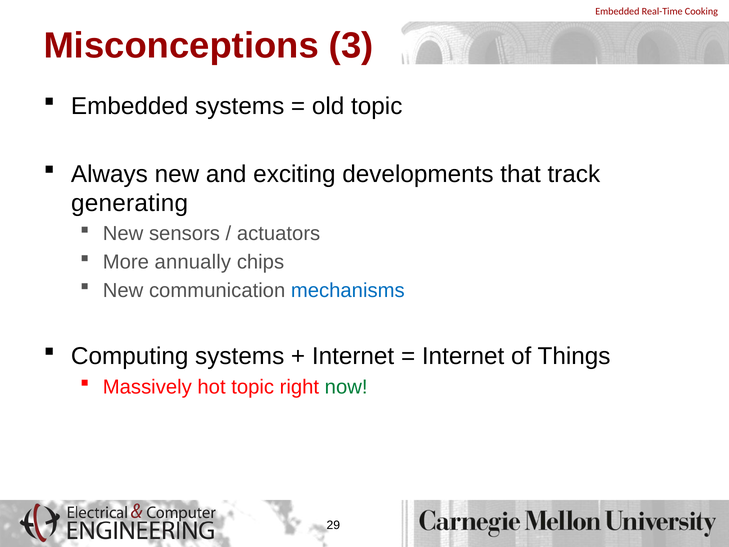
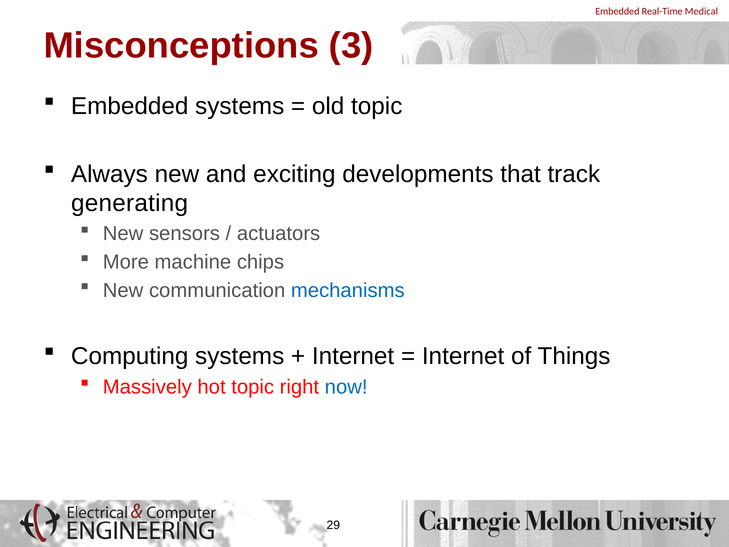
Cooking: Cooking -> Medical
annually: annually -> machine
now colour: green -> blue
